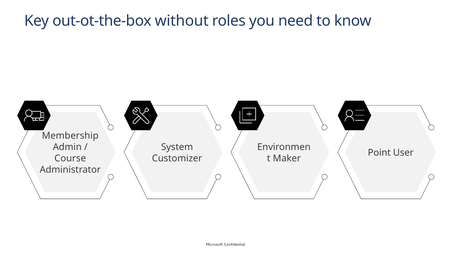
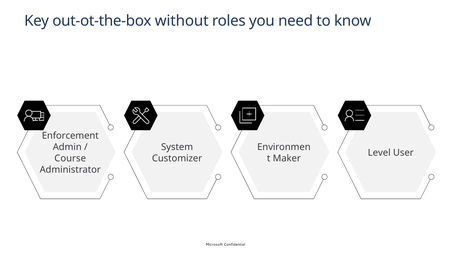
Membership: Membership -> Enforcement
Point: Point -> Level
